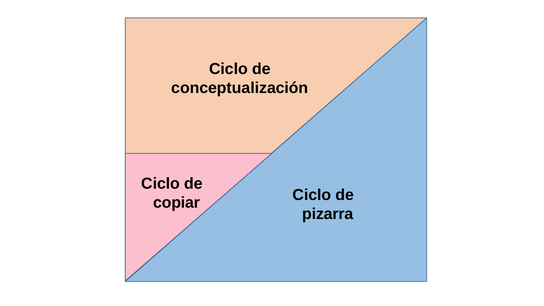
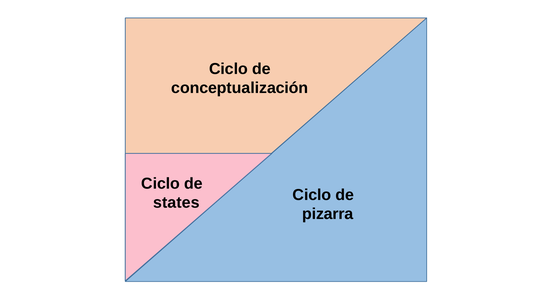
copiar: copiar -> states
